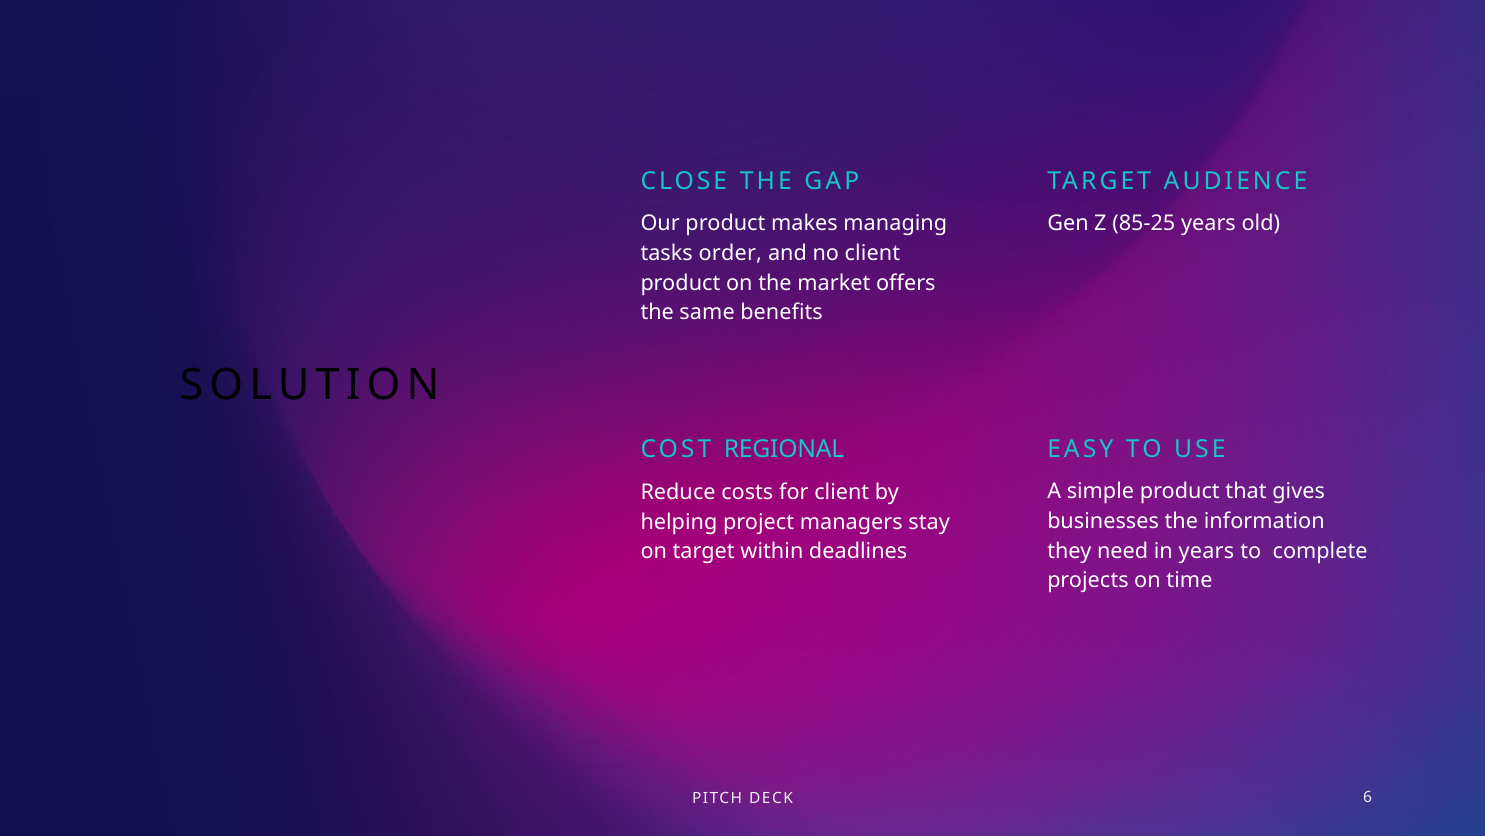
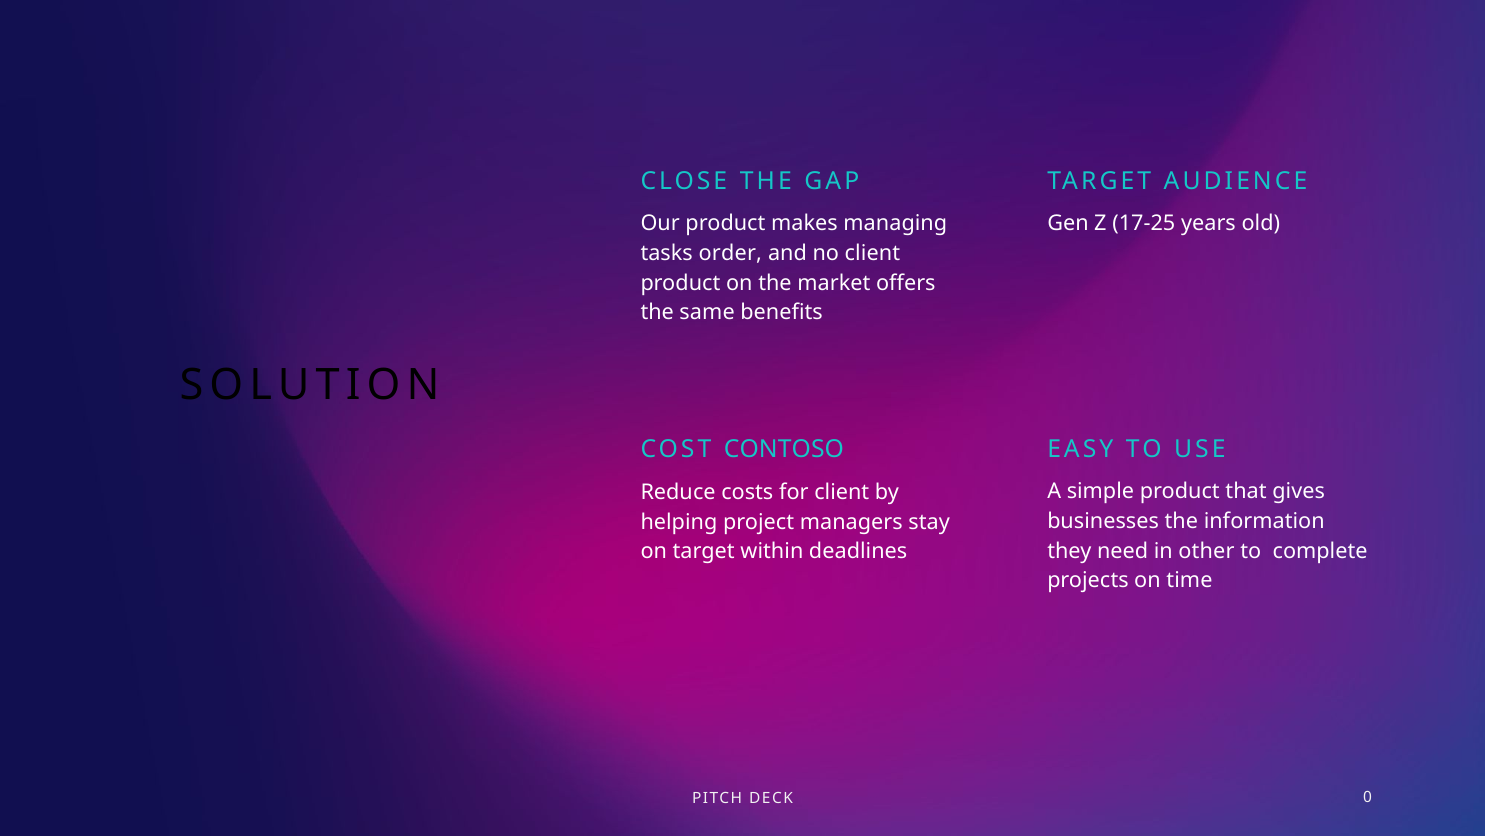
85-25: 85-25 -> 17-25
REGIONAL: REGIONAL -> CONTOSO
in years: years -> other
6: 6 -> 0
